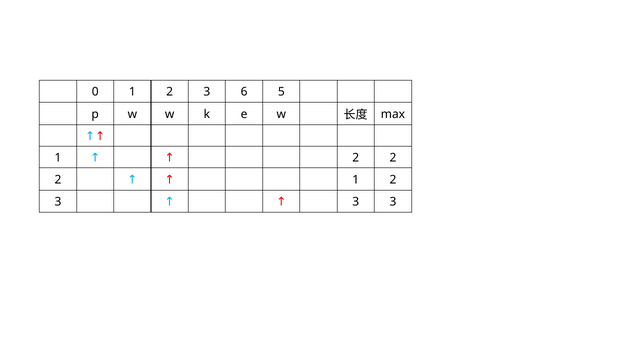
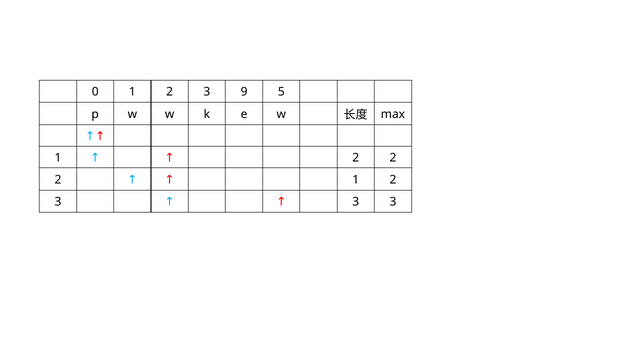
6: 6 -> 9
